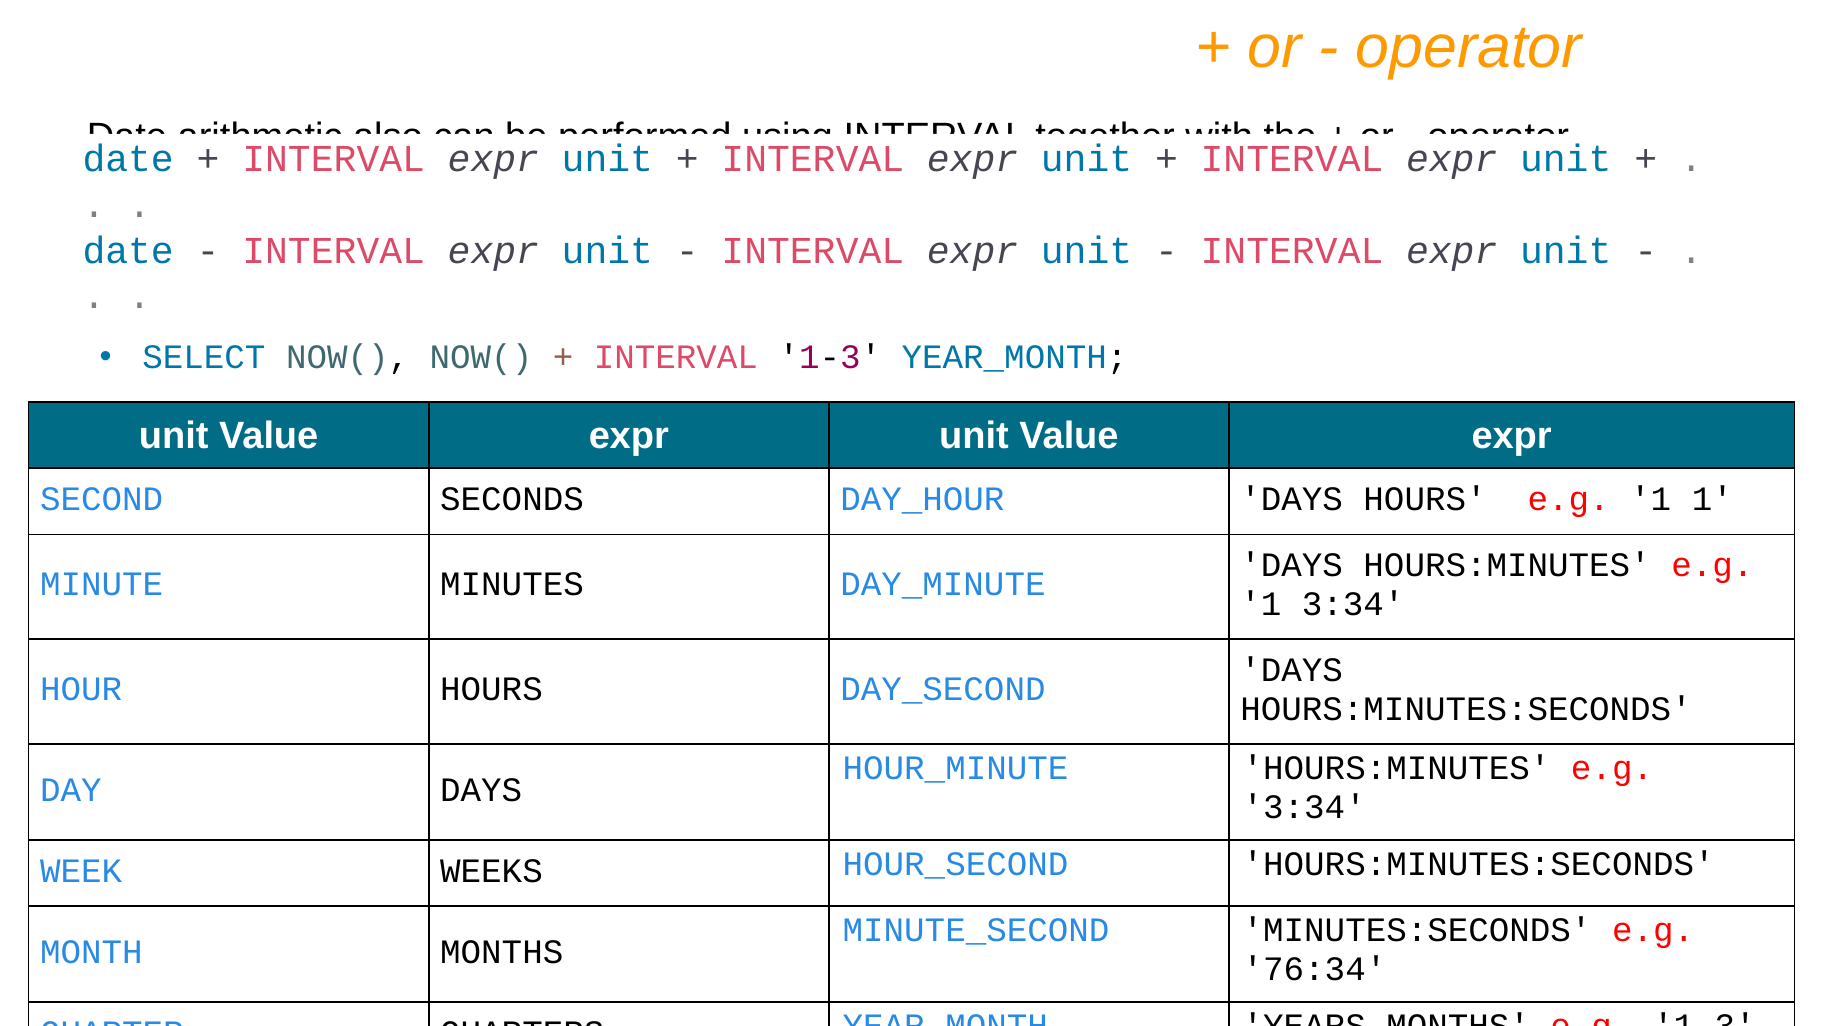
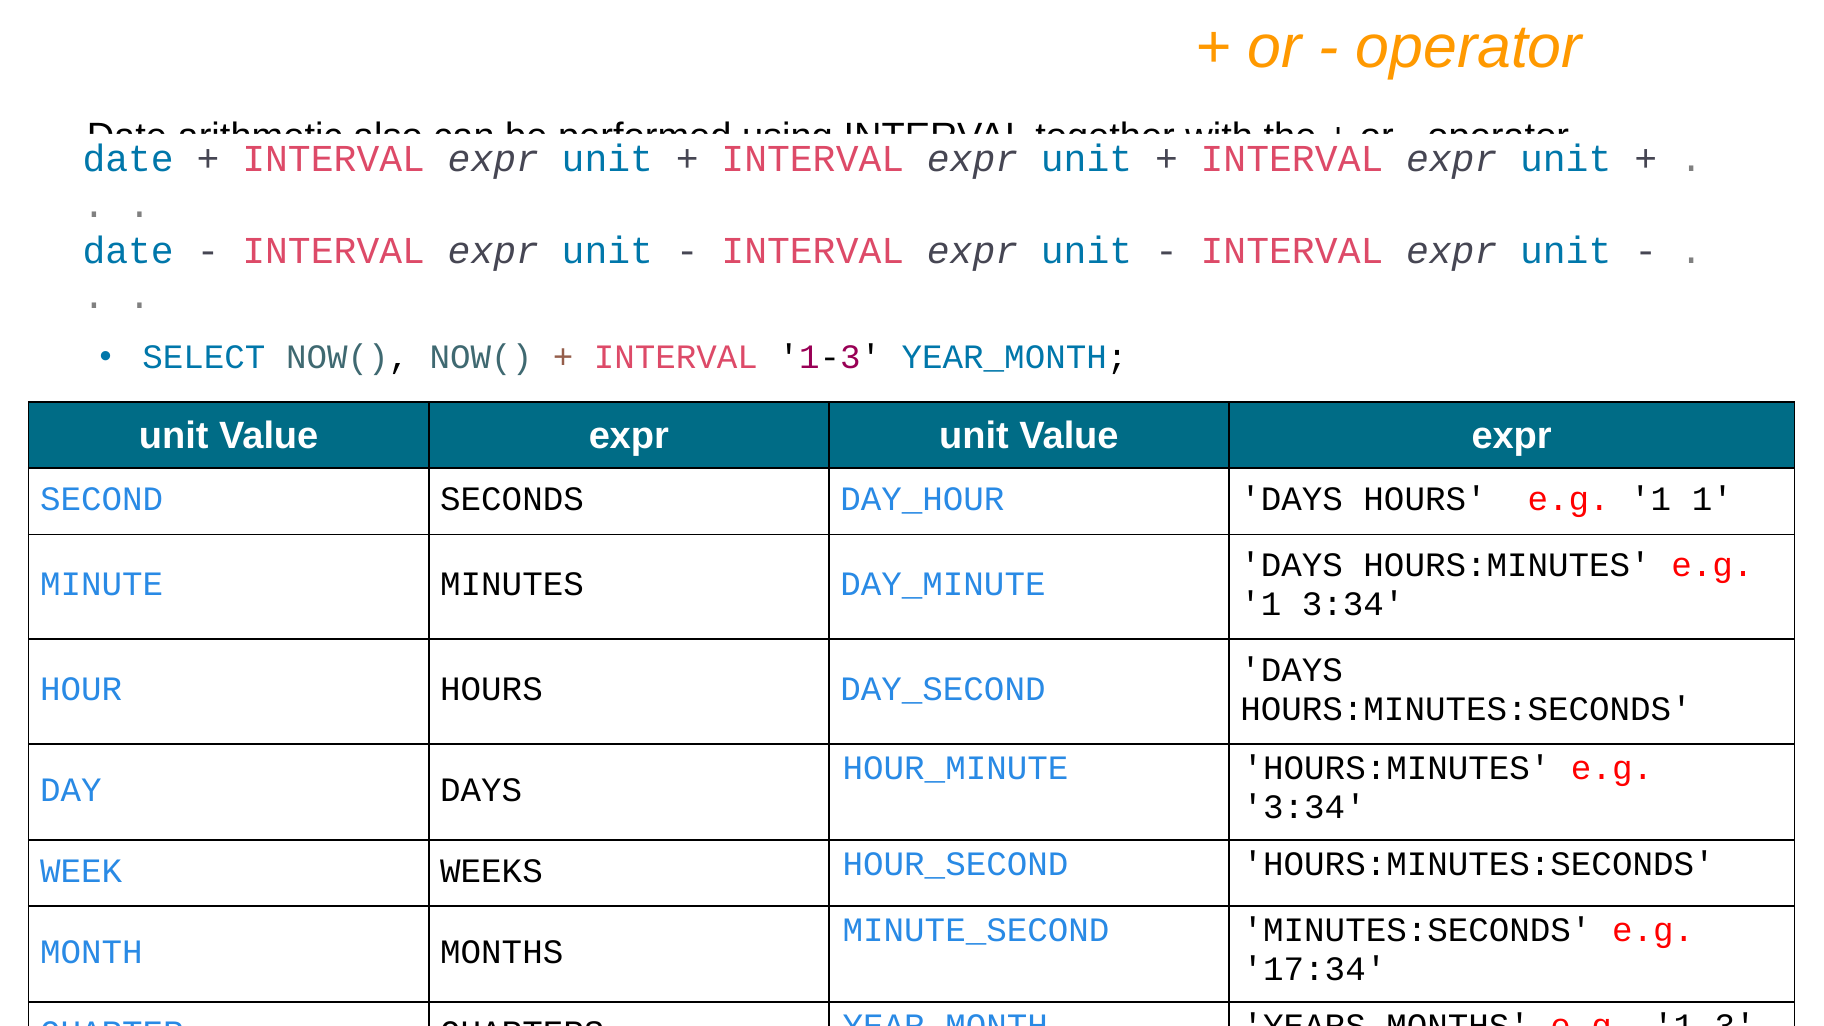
76:34: 76:34 -> 17:34
